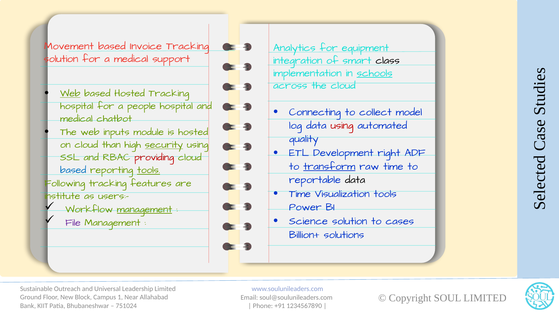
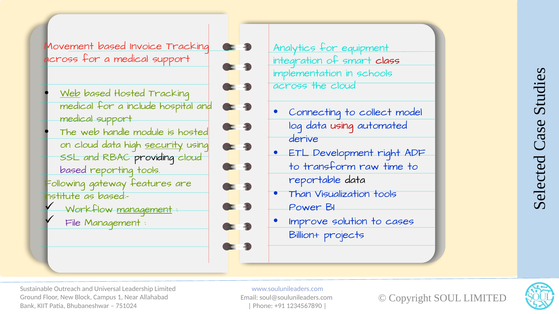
solution at (61, 59): solution -> across
class colour: black -> red
schools underline: present -> none
hospital at (77, 106): hospital -> medical
people: people -> include
chatbot at (114, 119): chatbot -> support
inputs: inputs -> handle
quality: quality -> derive
cloud than: than -> data
providing colour: red -> black
transform underline: present -> none
based at (73, 170) colour: blue -> purple
tools at (149, 170) underline: present -> none
Following tracking: tracking -> gateway
Time at (300, 194): Time -> Than
users:-: users:- -> based:-
Science: Science -> Improve
solutions: solutions -> projects
